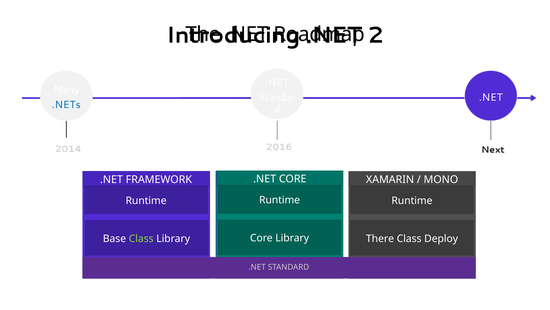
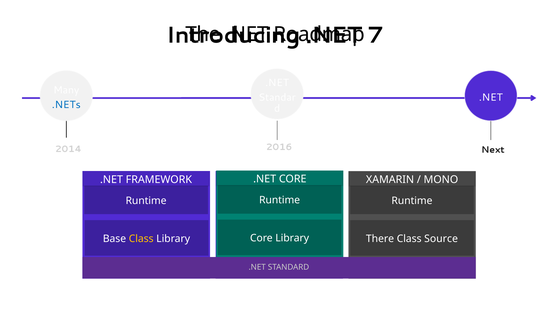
2: 2 -> 7
Class at (141, 238) colour: light green -> yellow
Deploy: Deploy -> Source
